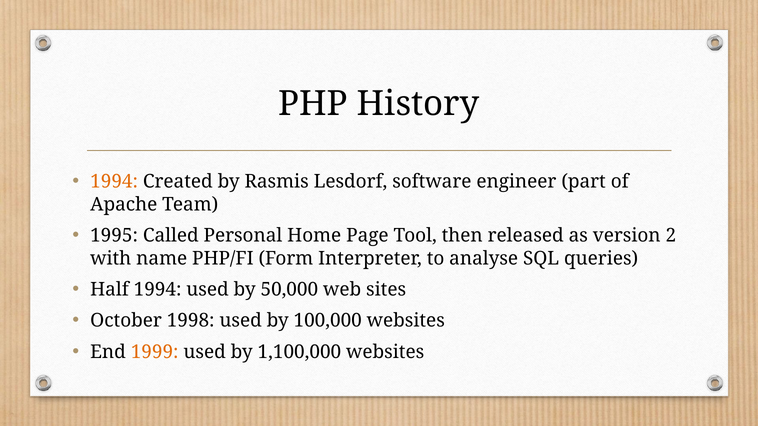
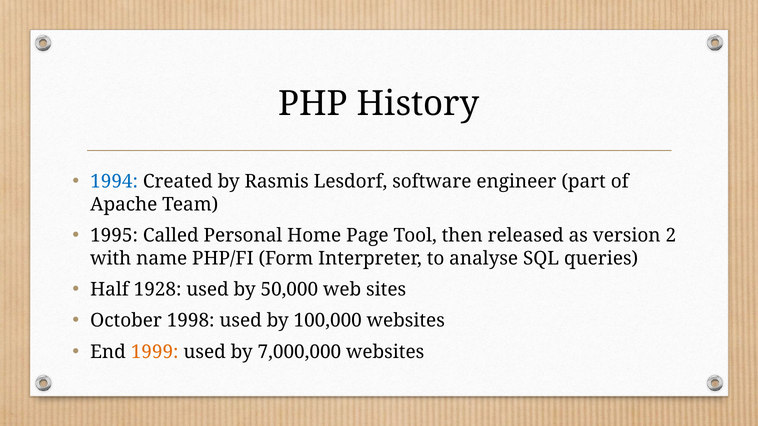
1994 at (114, 182) colour: orange -> blue
Half 1994: 1994 -> 1928
1,100,000: 1,100,000 -> 7,000,000
